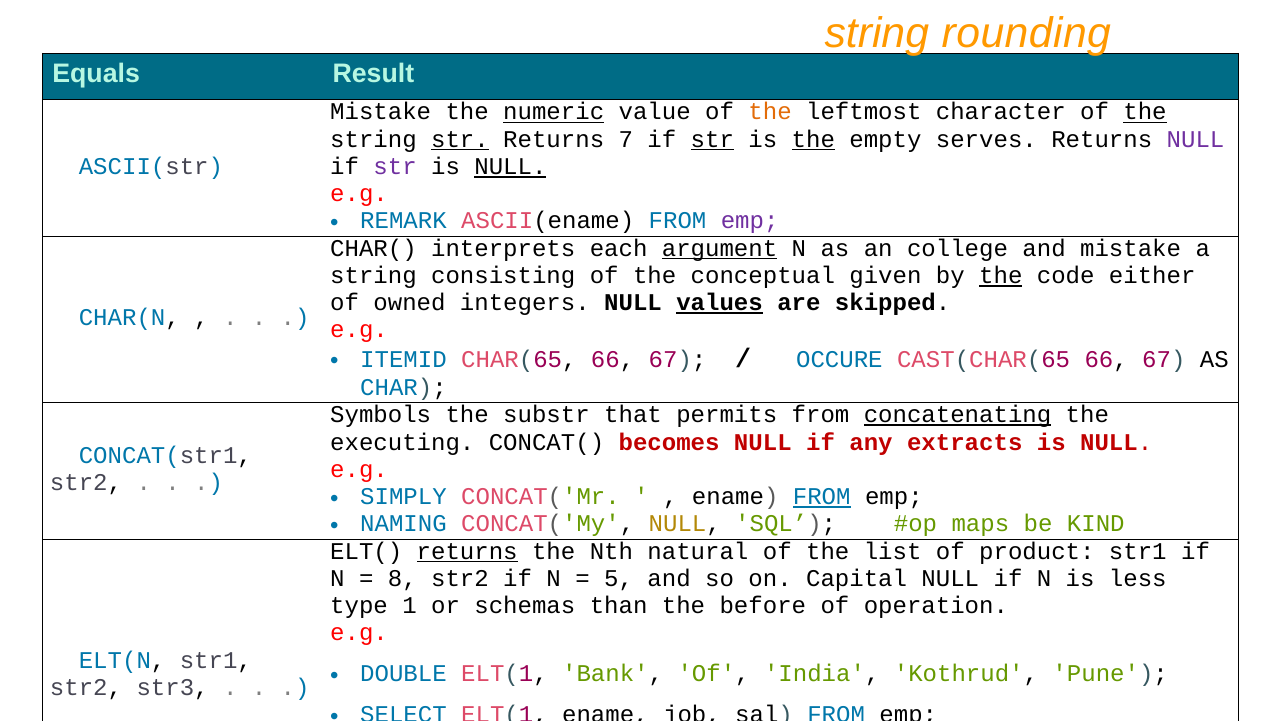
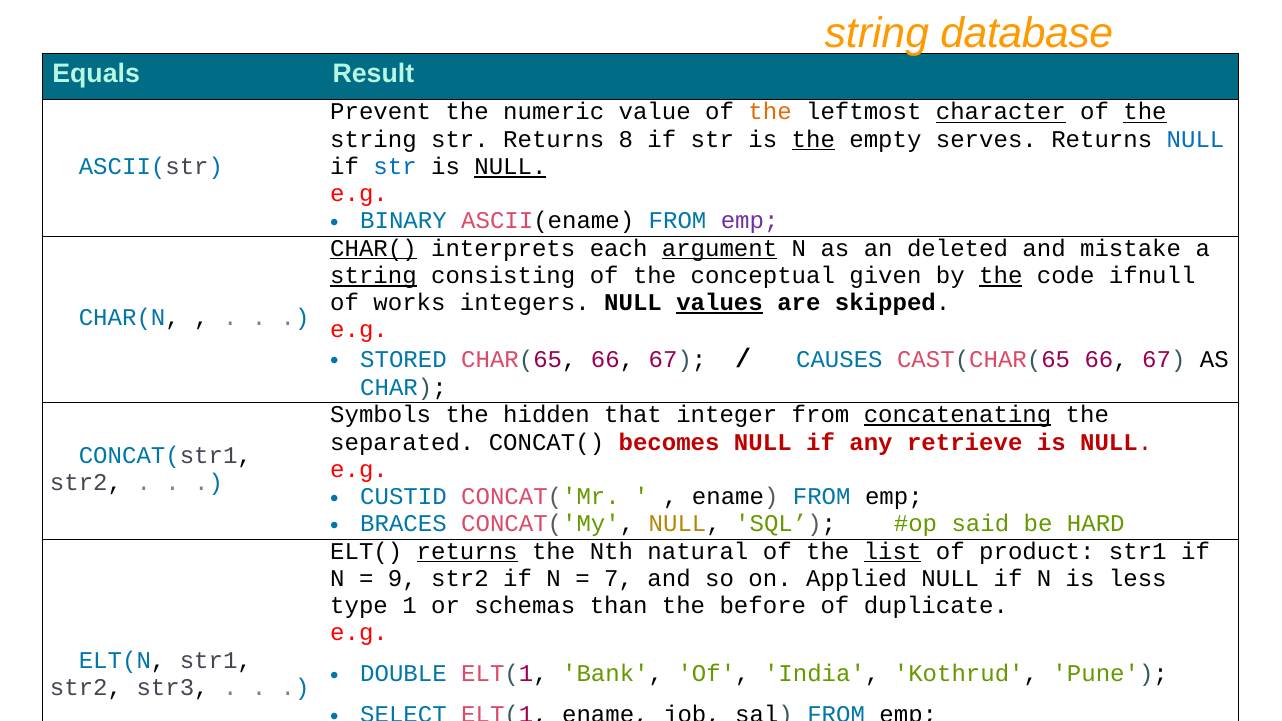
rounding: rounding -> database
Mistake at (381, 112): Mistake -> Prevent
numeric underline: present -> none
character underline: none -> present
str at (460, 139) underline: present -> none
7: 7 -> 8
str at (712, 139) underline: present -> none
NULL at (1196, 139) colour: purple -> blue
str at (395, 166) colour: purple -> blue
REMARK: REMARK -> BINARY
CHAR( underline: none -> present
college: college -> deleted
string at (373, 276) underline: none -> present
either: either -> ifnull
owned: owned -> works
ITEMID: ITEMID -> STORED
OCCURE: OCCURE -> CAUSES
substr: substr -> hidden
permits: permits -> integer
executing: executing -> separated
extracts: extracts -> retrieve
SIMPLY: SIMPLY -> CUSTID
FROM at (822, 497) underline: present -> none
NAMING: NAMING -> BRACES
maps: maps -> said
KIND: KIND -> HARD
list underline: none -> present
8: 8 -> 9
5: 5 -> 7
Capital: Capital -> Applied
operation: operation -> duplicate
